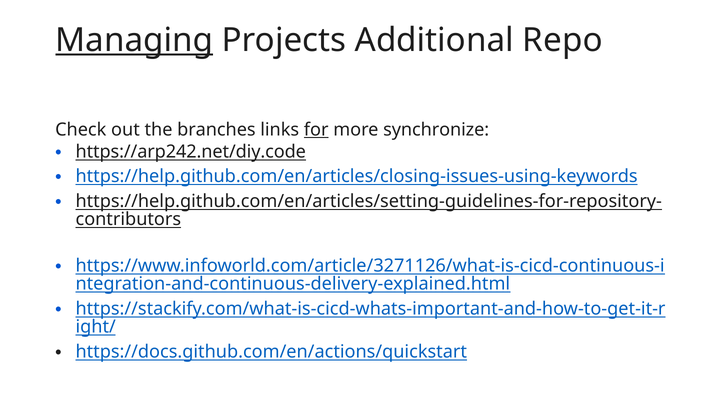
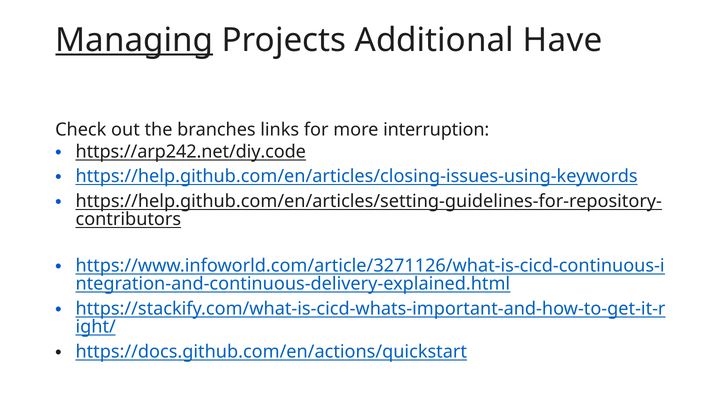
Repo: Repo -> Have
for underline: present -> none
synchronize: synchronize -> interruption
